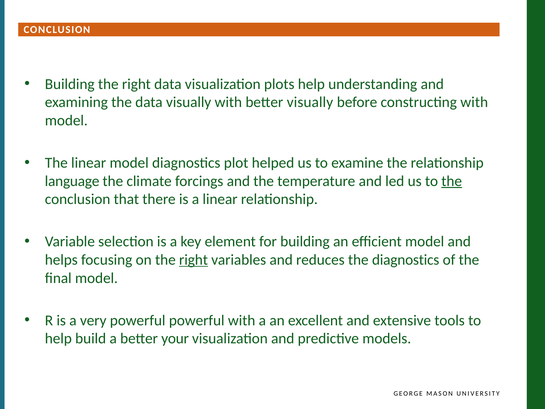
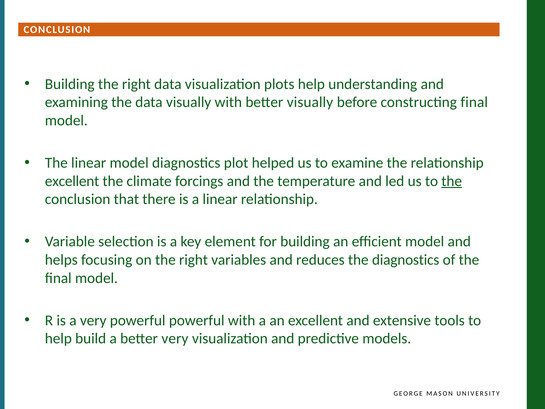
constructing with: with -> final
language at (72, 181): language -> excellent
right at (193, 260) underline: present -> none
better your: your -> very
